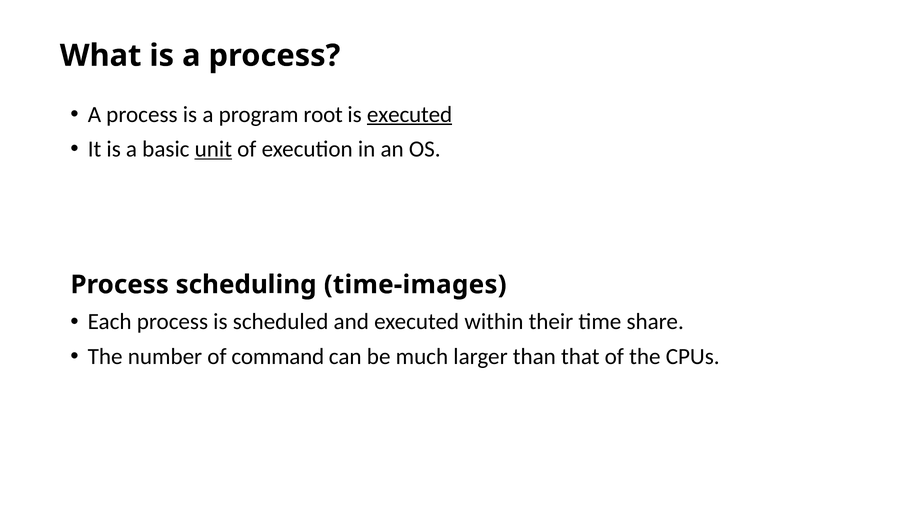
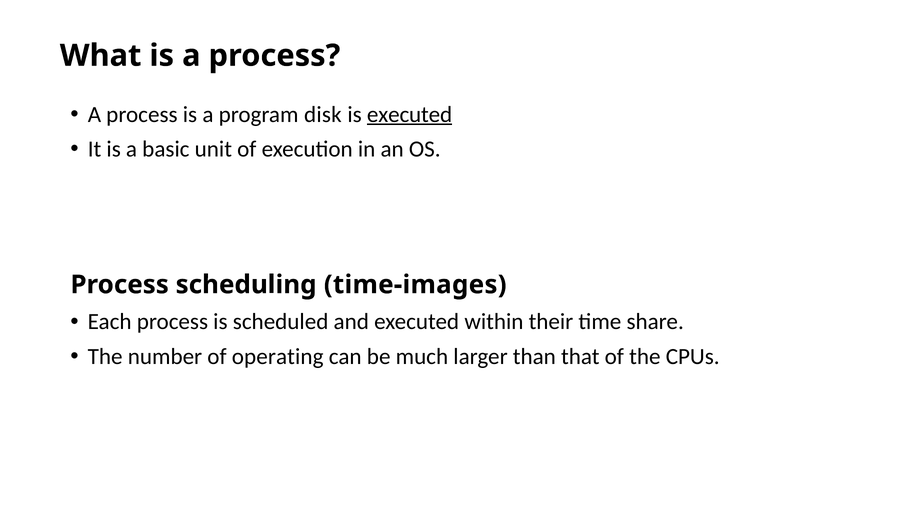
root: root -> disk
unit underline: present -> none
command: command -> operating
